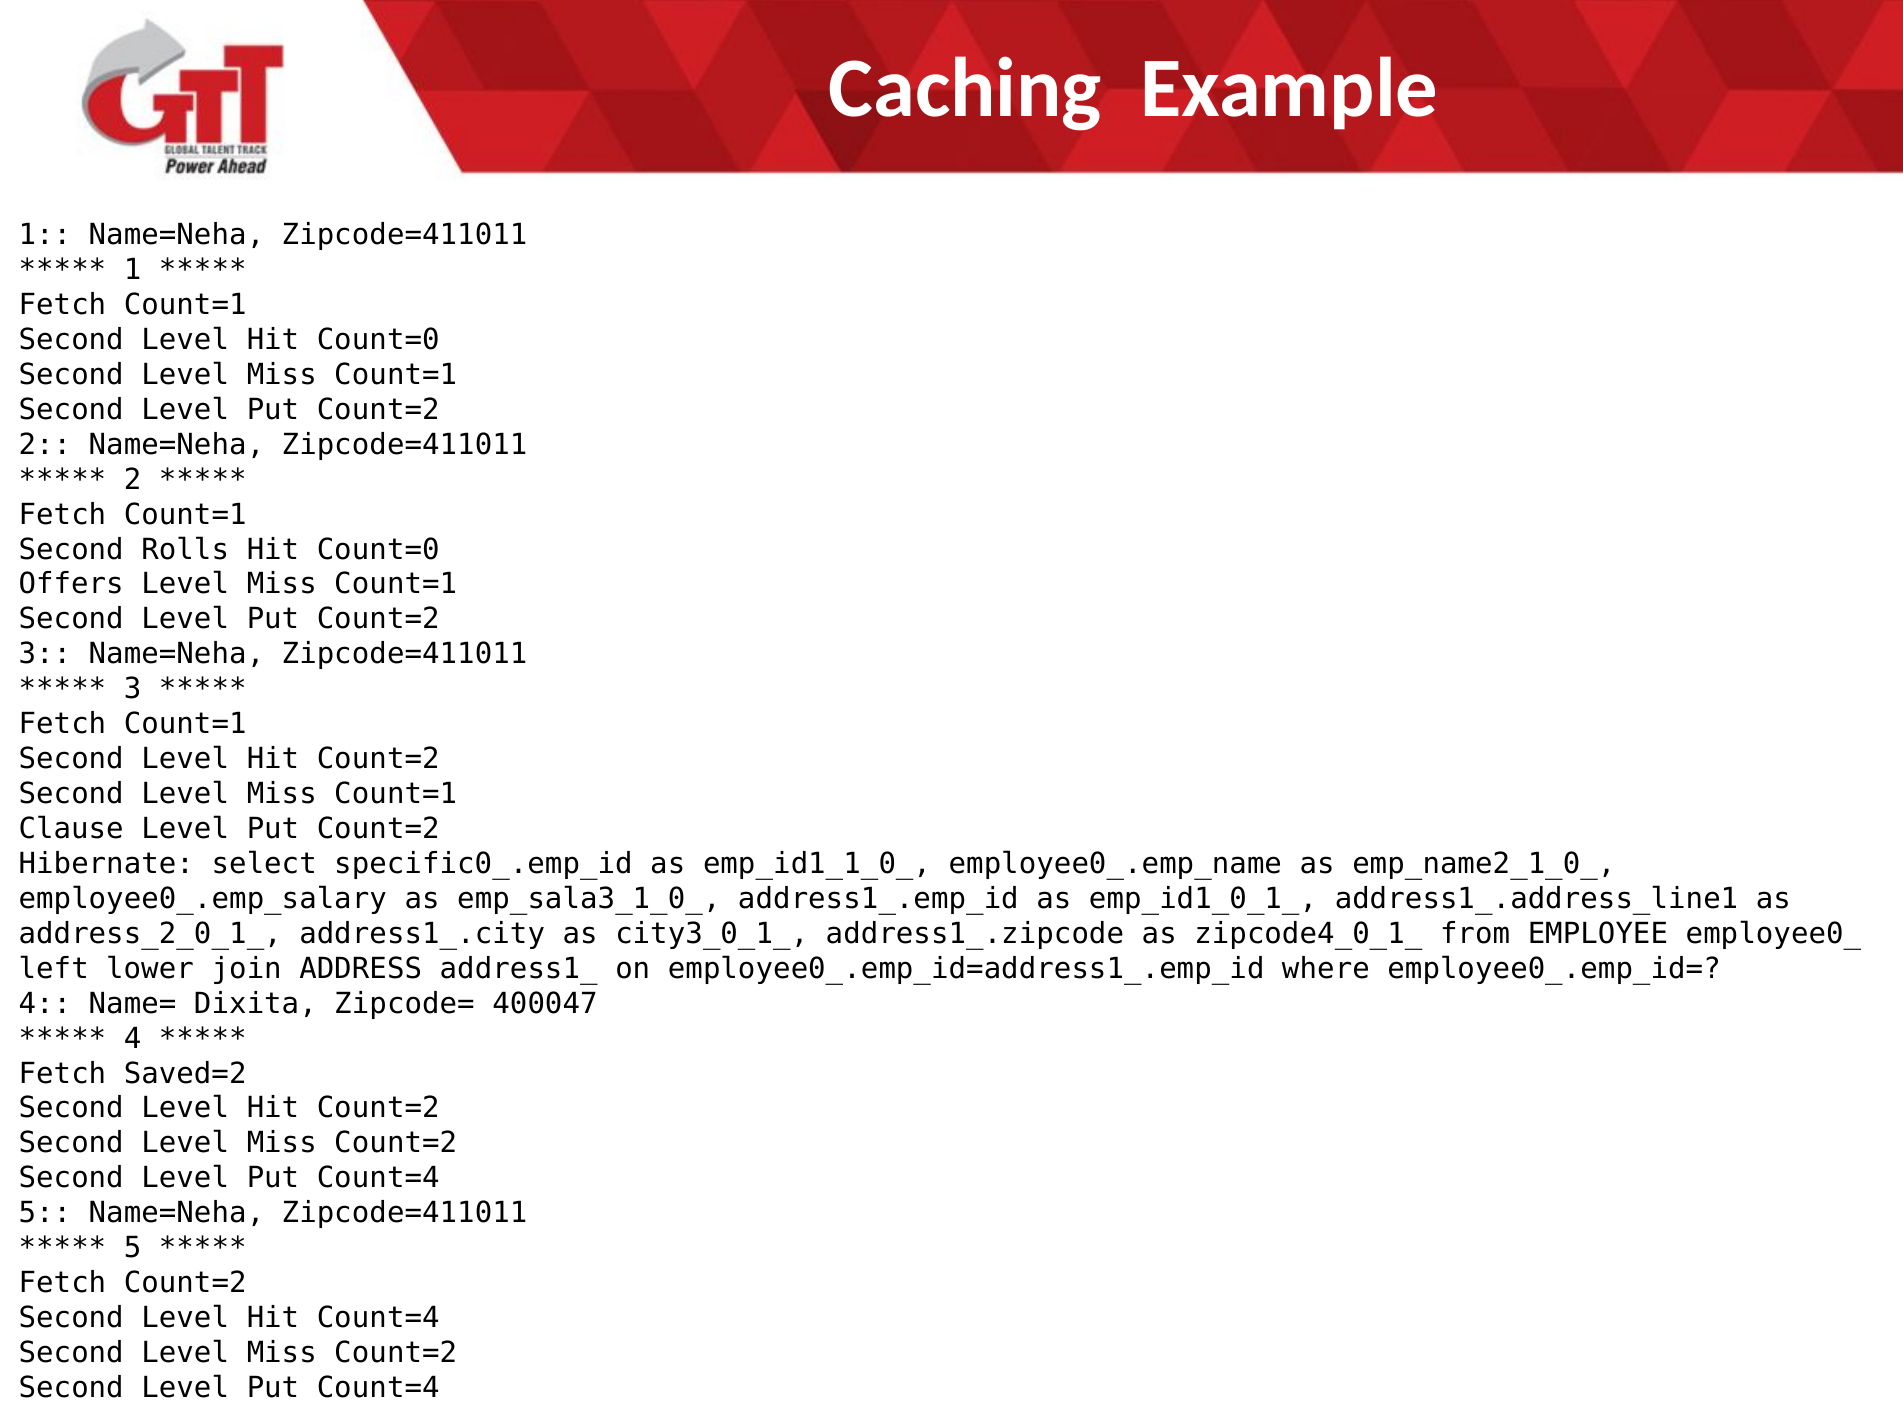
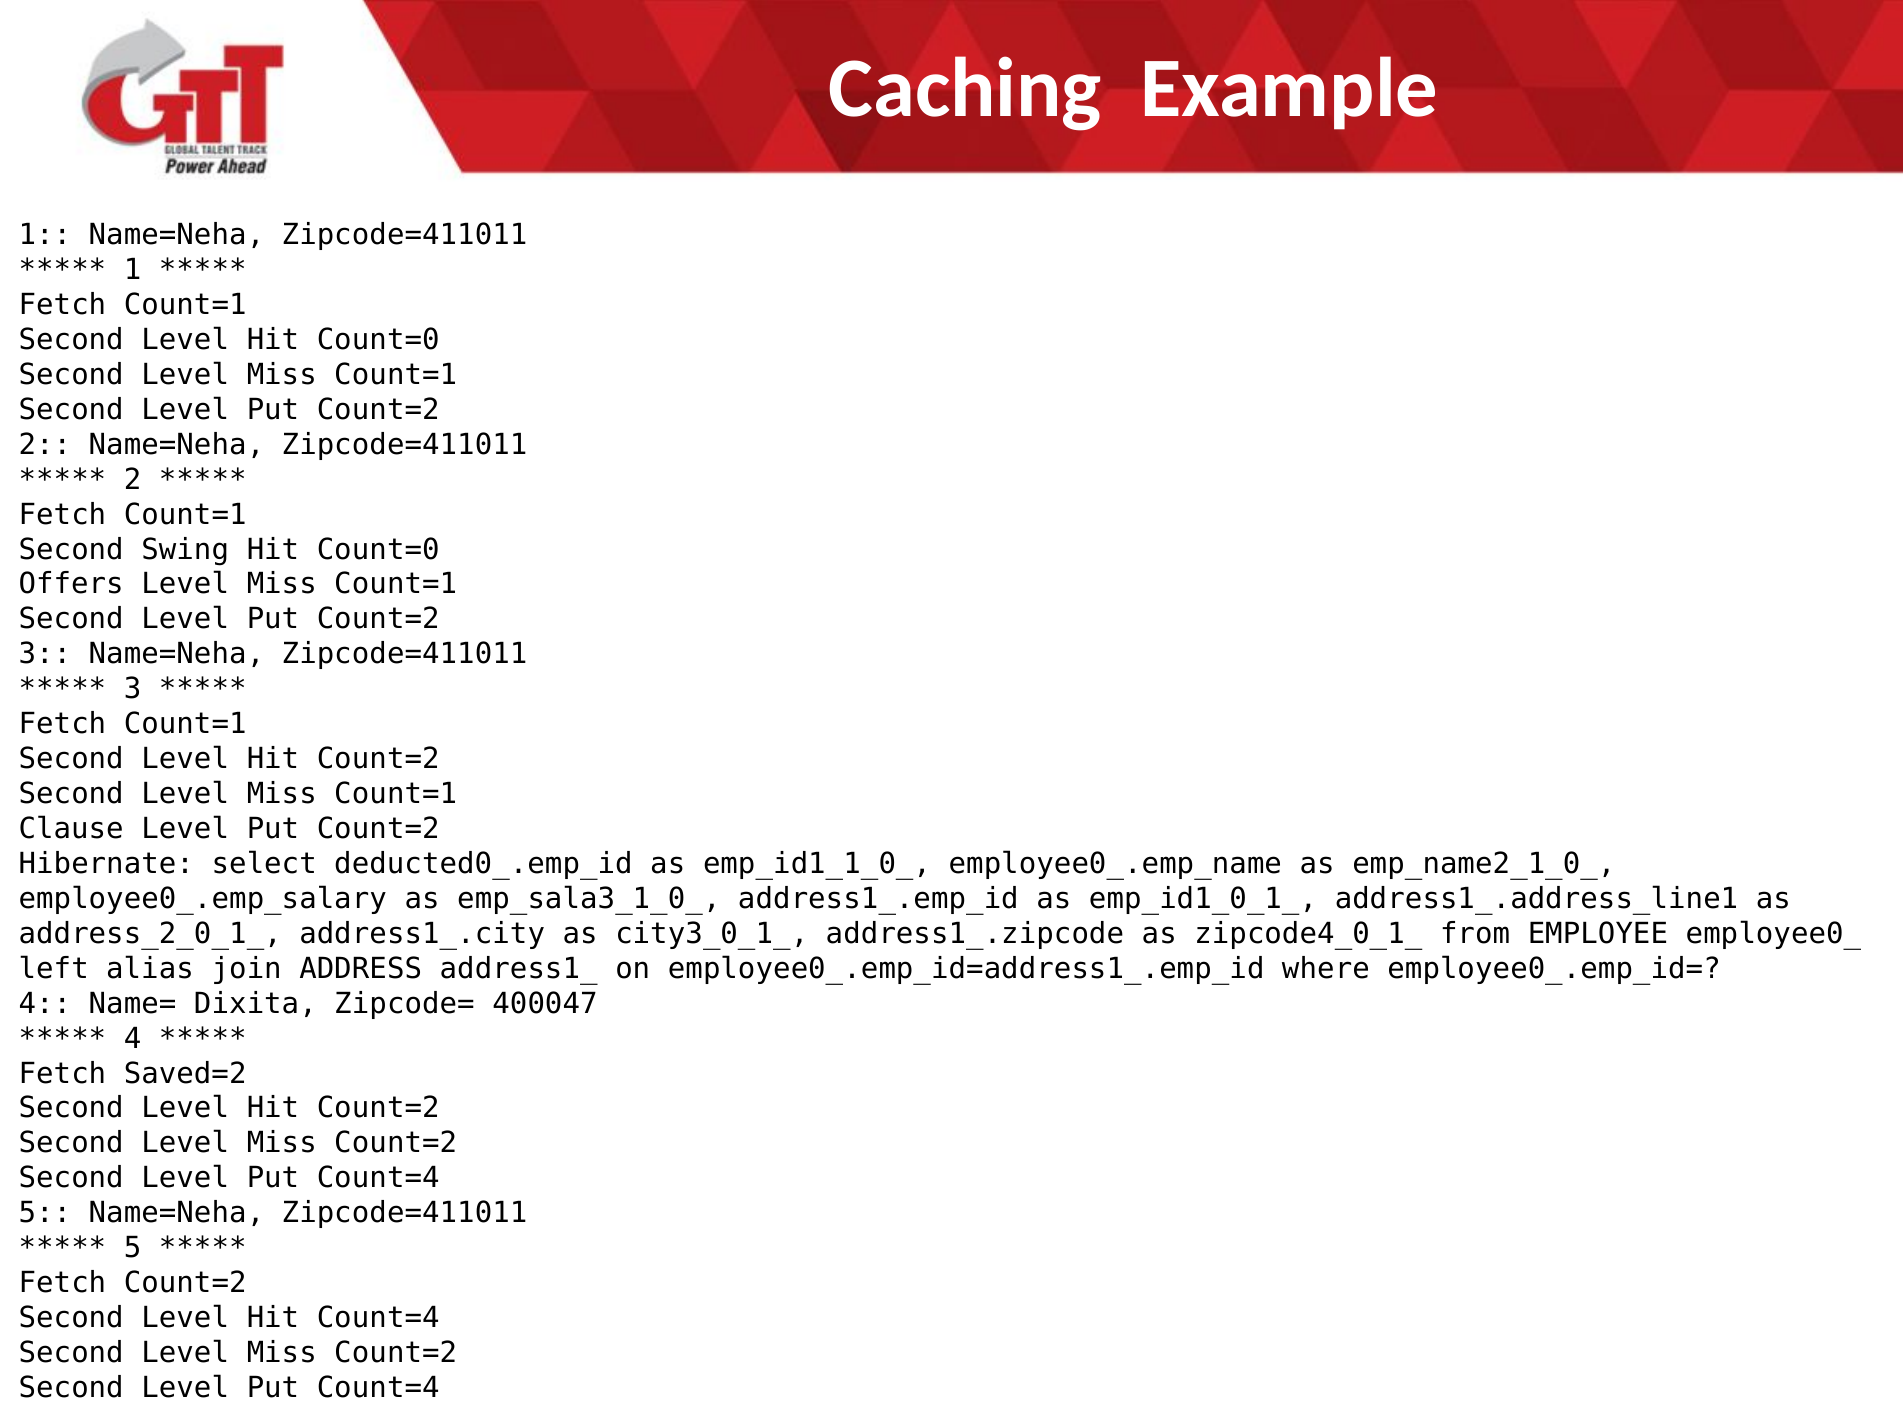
Rolls: Rolls -> Swing
specific0_.emp_id: specific0_.emp_id -> deducted0_.emp_id
lower: lower -> alias
